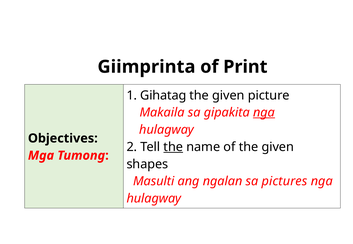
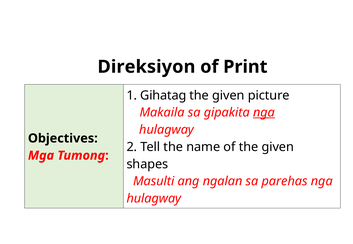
Giimprinta: Giimprinta -> Direksiyon
the at (173, 147) underline: present -> none
pictures: pictures -> parehas
